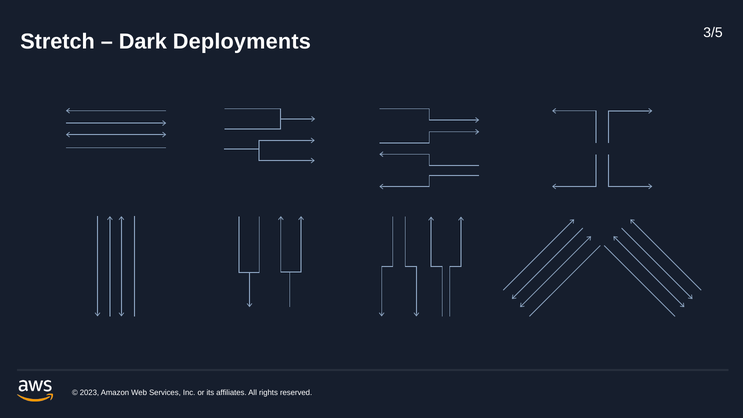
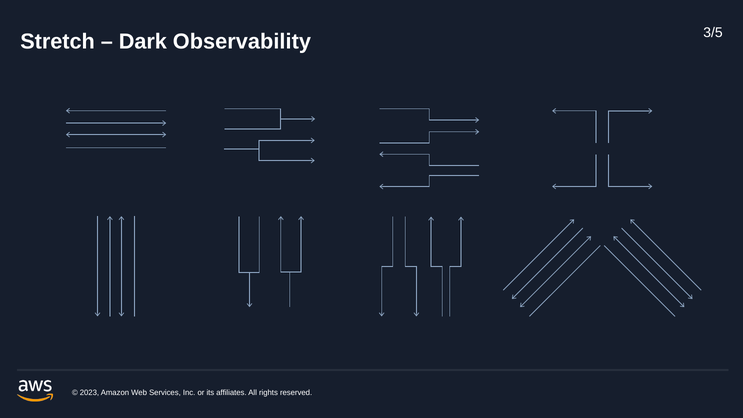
Deployments: Deployments -> Observability
